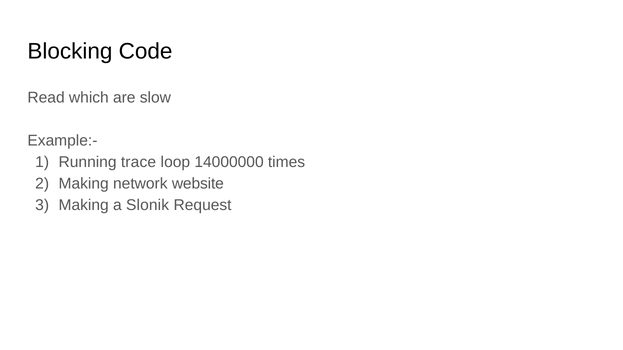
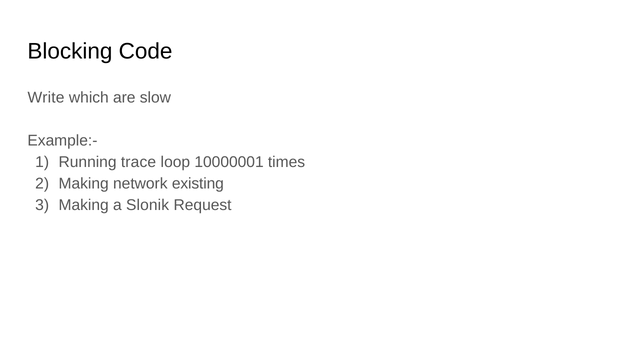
Read: Read -> Write
14000000: 14000000 -> 10000001
website: website -> existing
